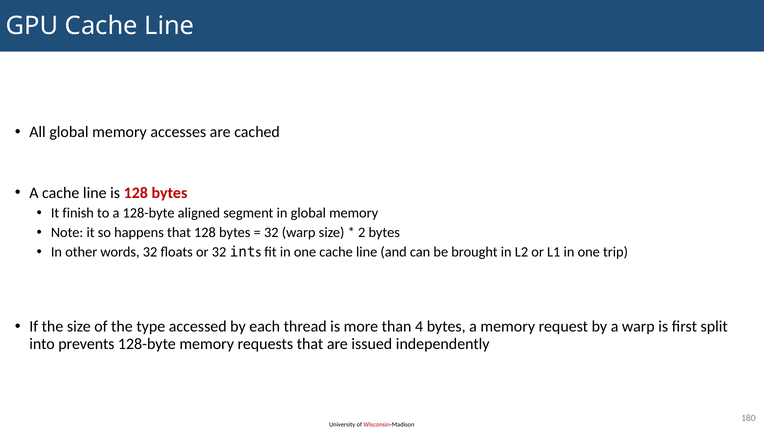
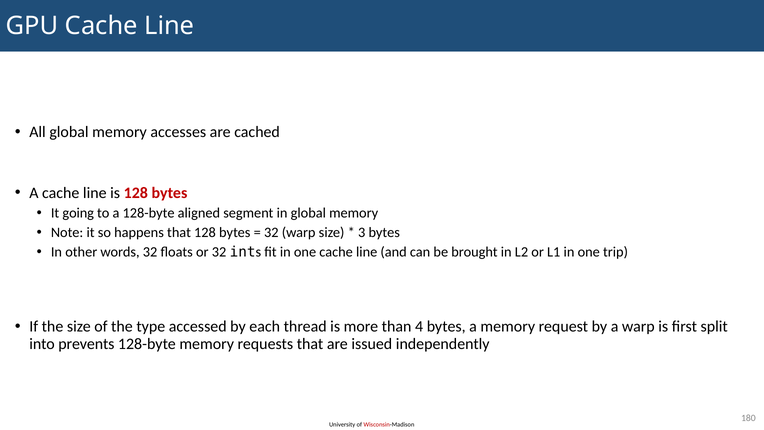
finish: finish -> going
2: 2 -> 3
